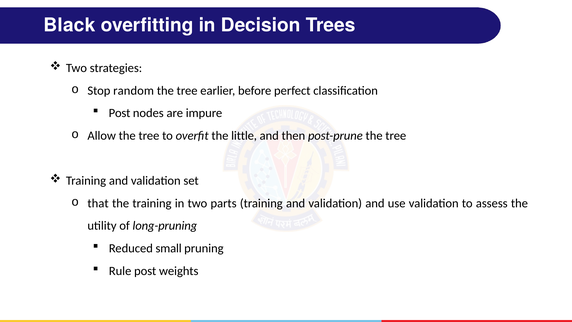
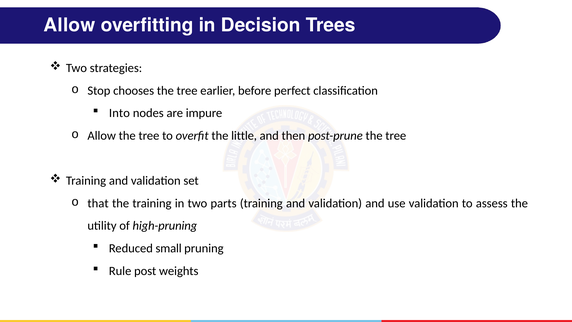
Black at (69, 25): Black -> Allow
random: random -> chooses
Post at (120, 113): Post -> Into
long-pruning: long-pruning -> high-pruning
